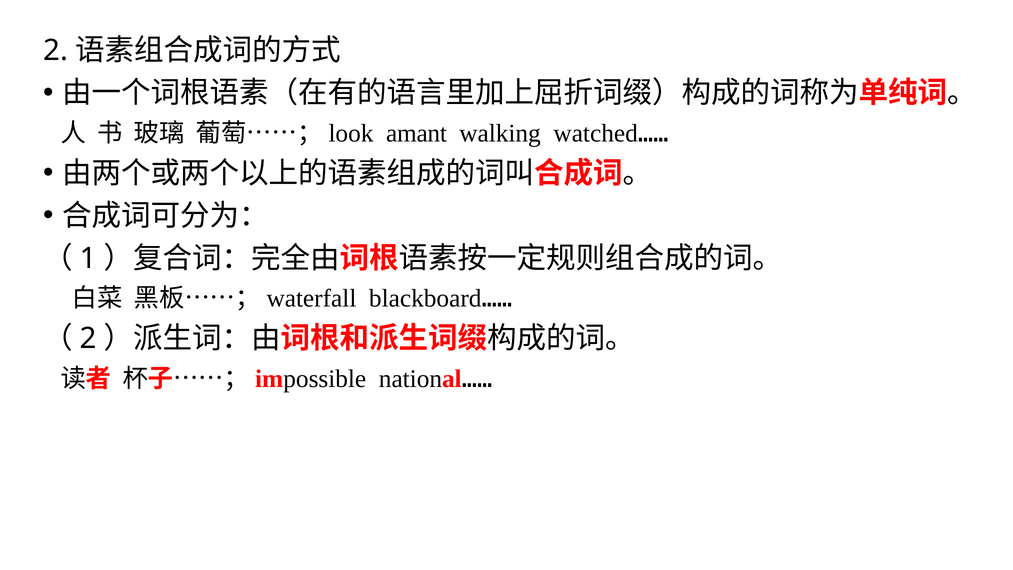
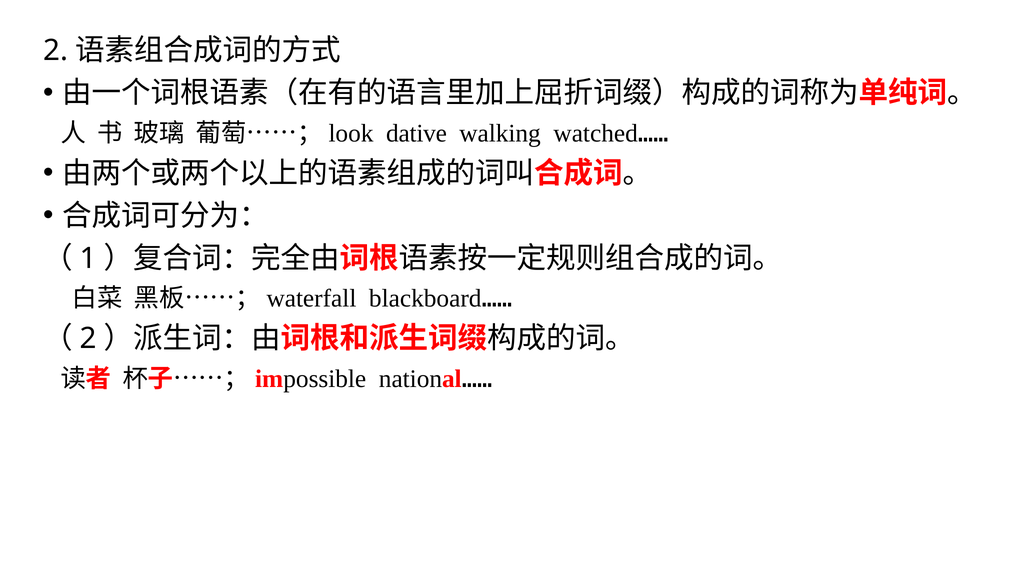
amant: amant -> dative
